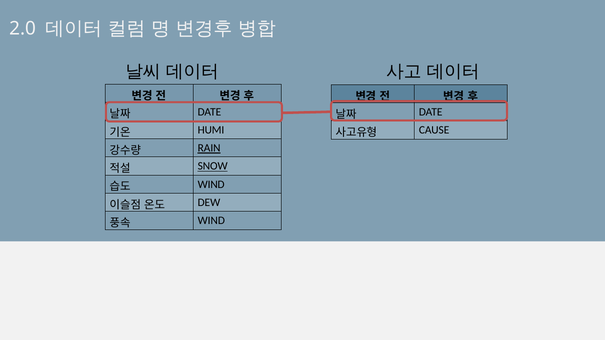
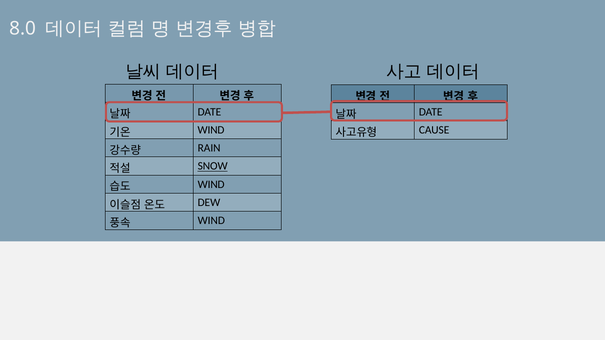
2.0: 2.0 -> 8.0
HUMI at (211, 130): HUMI -> WIND
RAIN underline: present -> none
